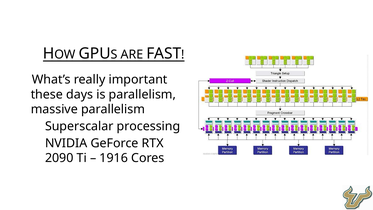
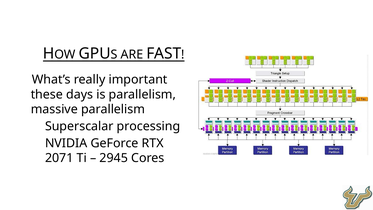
2090: 2090 -> 2071
1916: 1916 -> 2945
